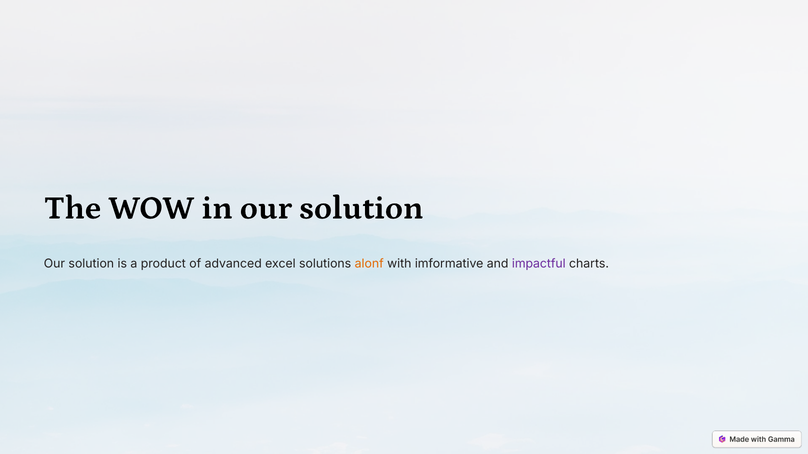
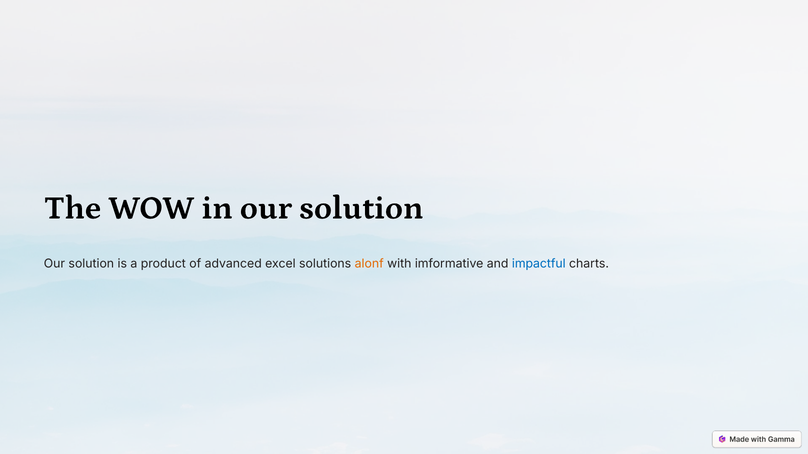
impactful colour: purple -> blue
